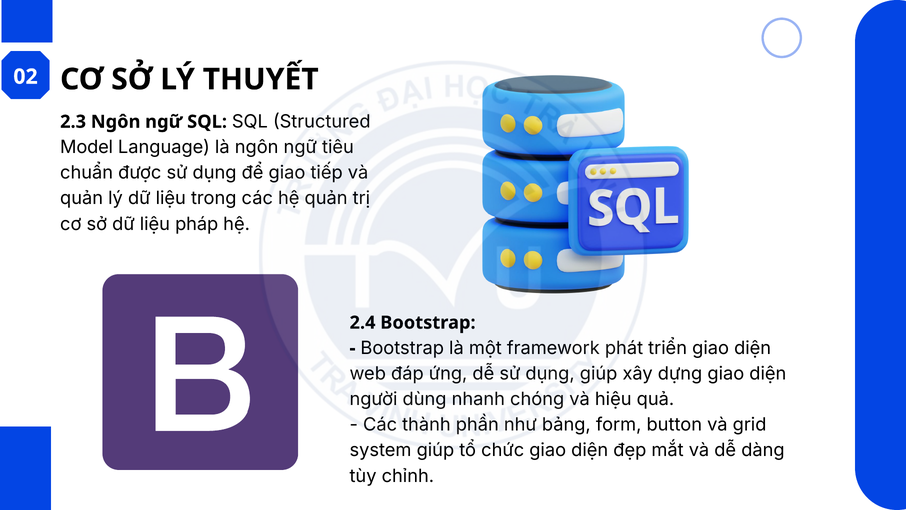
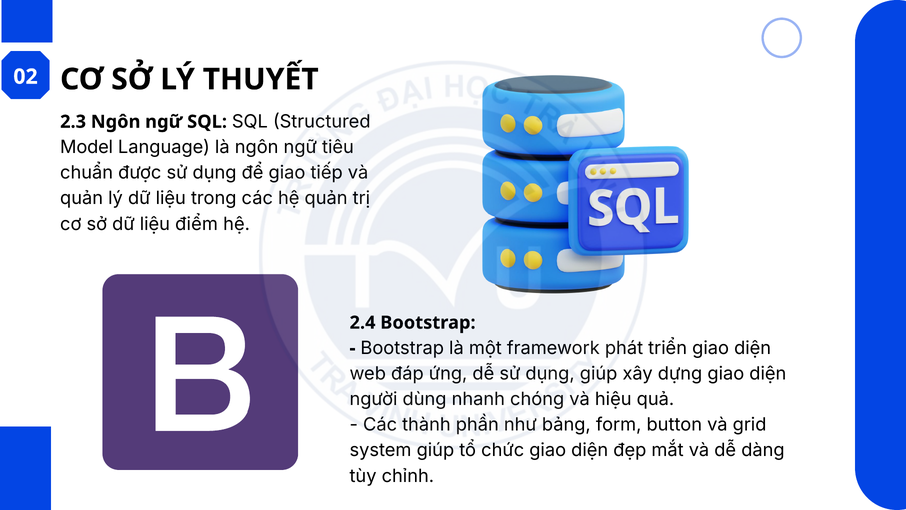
pháp: pháp -> điểm
